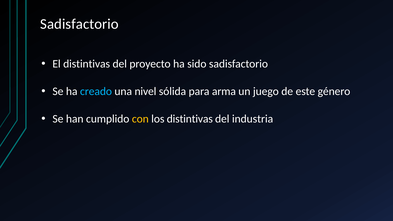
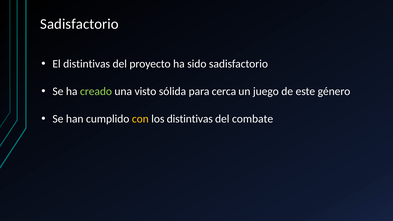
creado colour: light blue -> light green
nivel: nivel -> visto
arma: arma -> cerca
industria: industria -> combate
